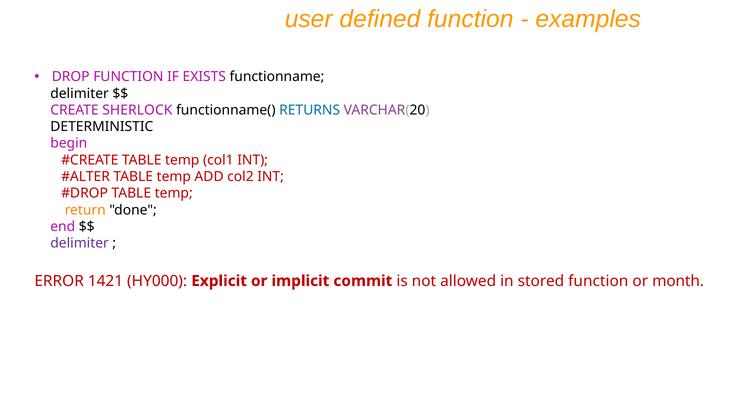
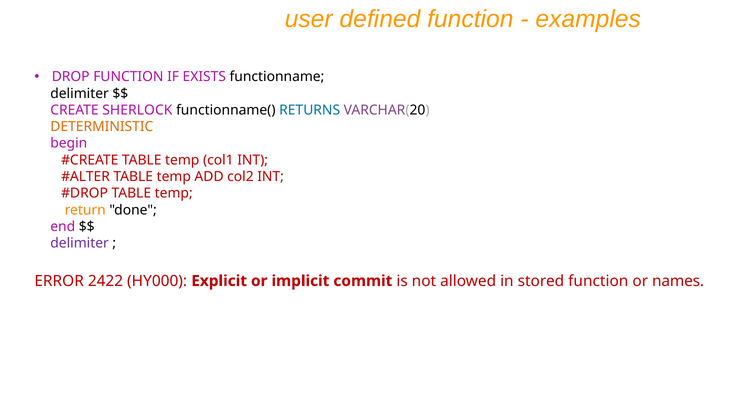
DETERMINISTIC colour: black -> orange
1421: 1421 -> 2422
month: month -> names
